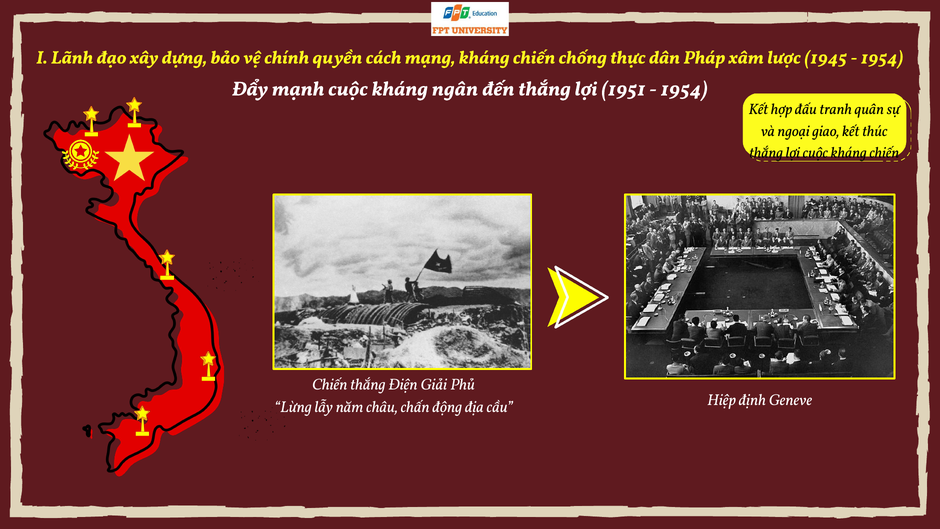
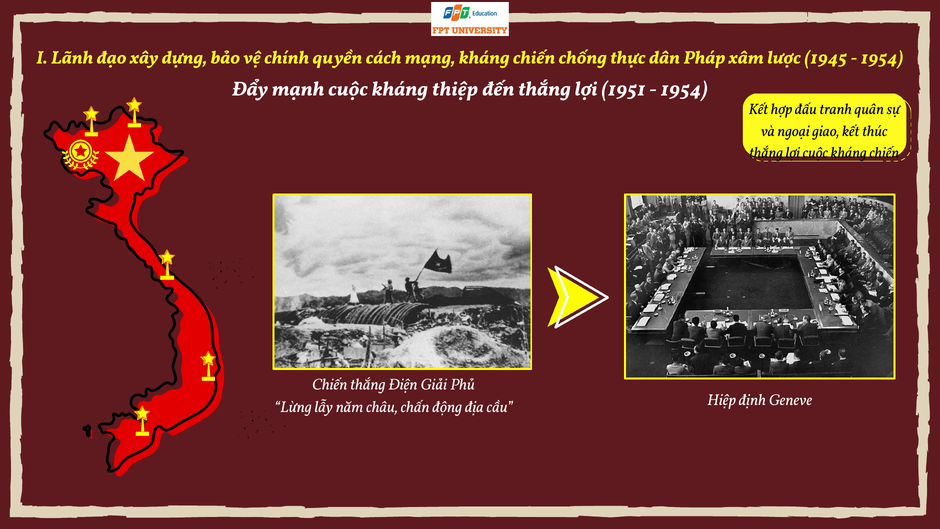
ngân: ngân -> thiệp
